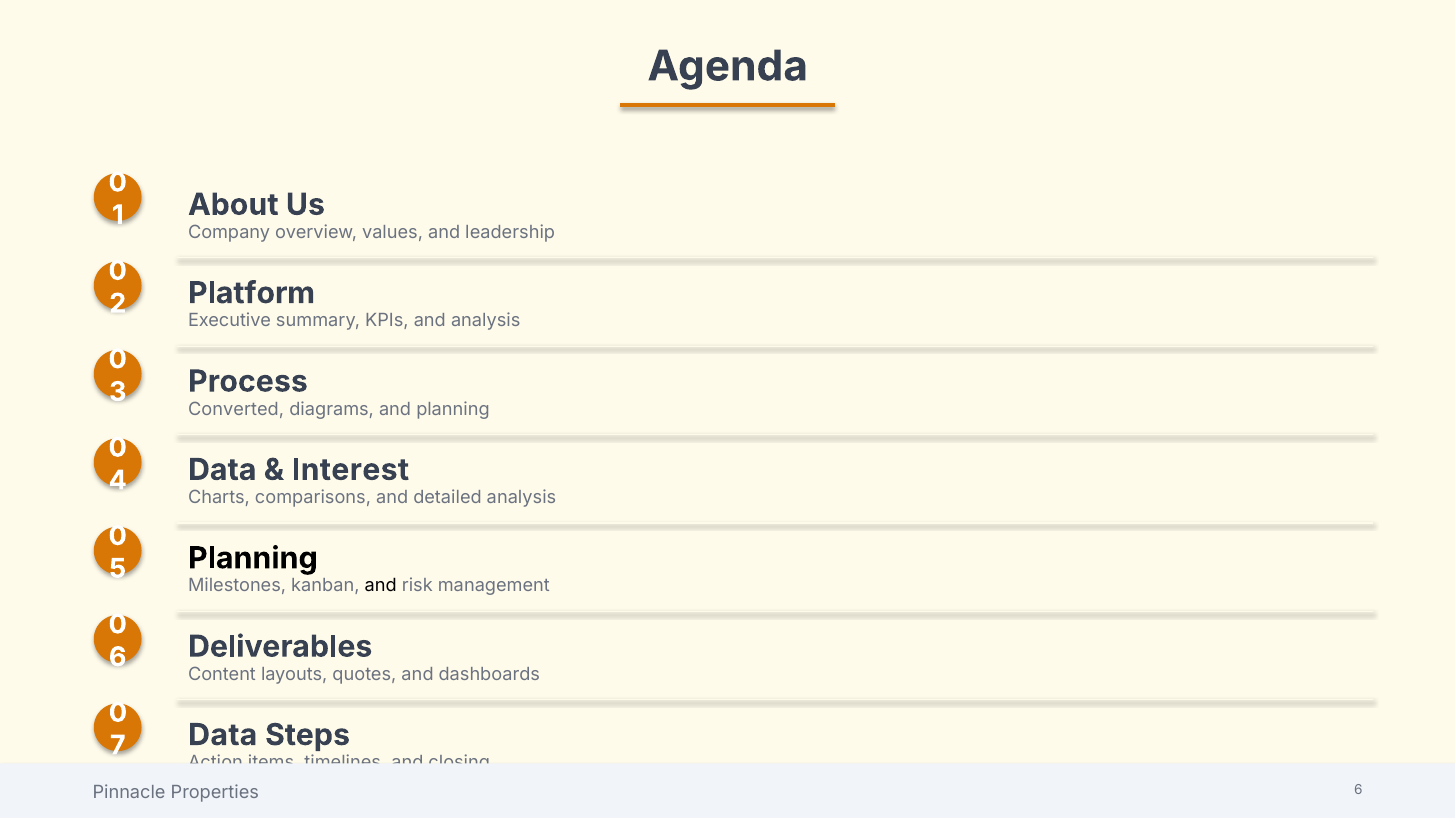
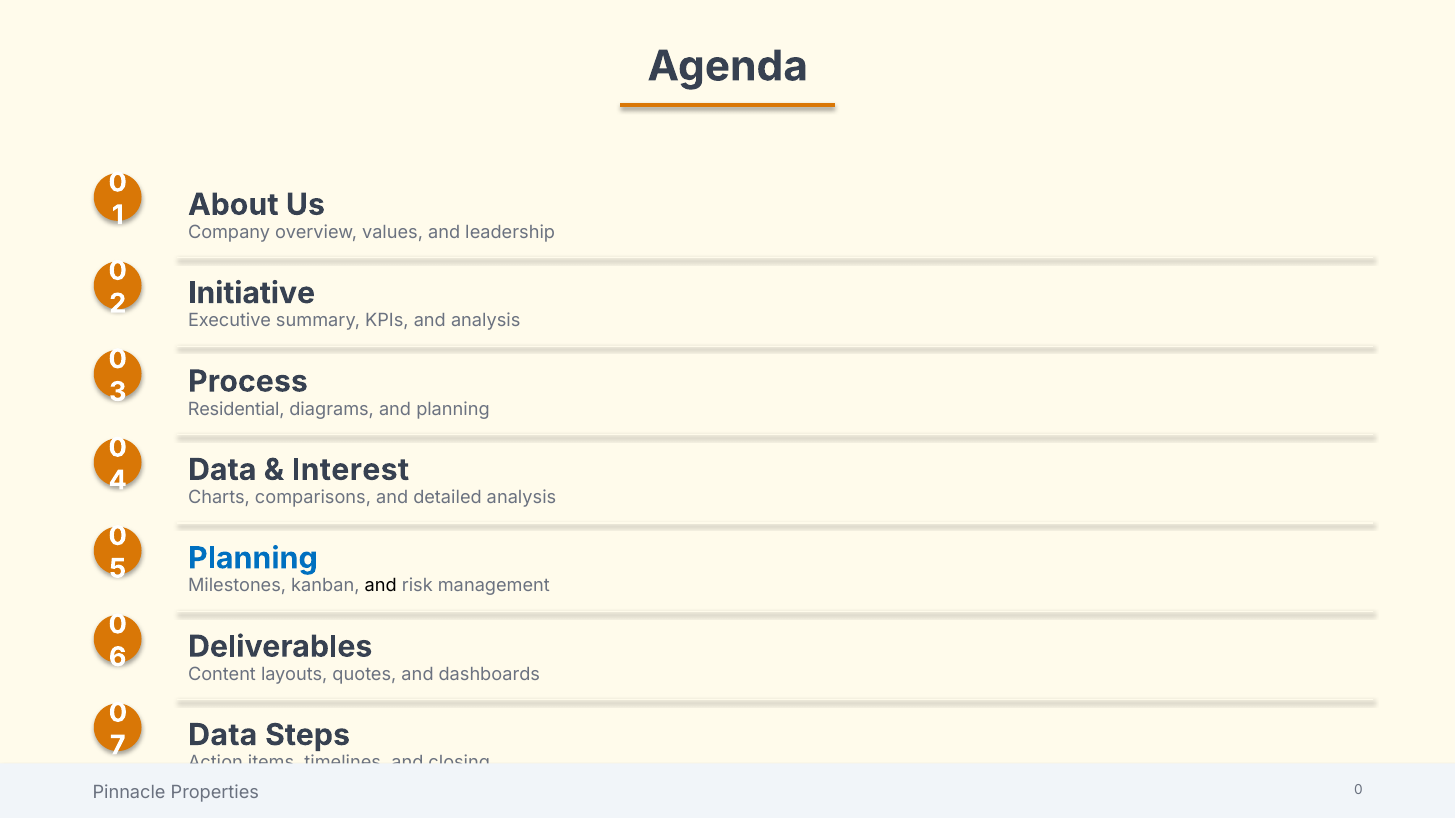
Platform: Platform -> Initiative
Converted: Converted -> Residential
Planning at (253, 559) colour: black -> blue
Properties 6: 6 -> 0
